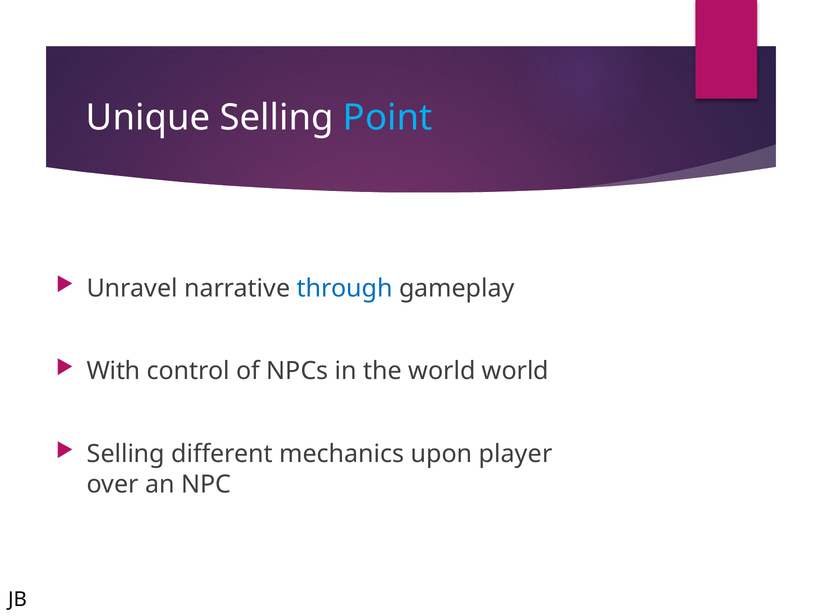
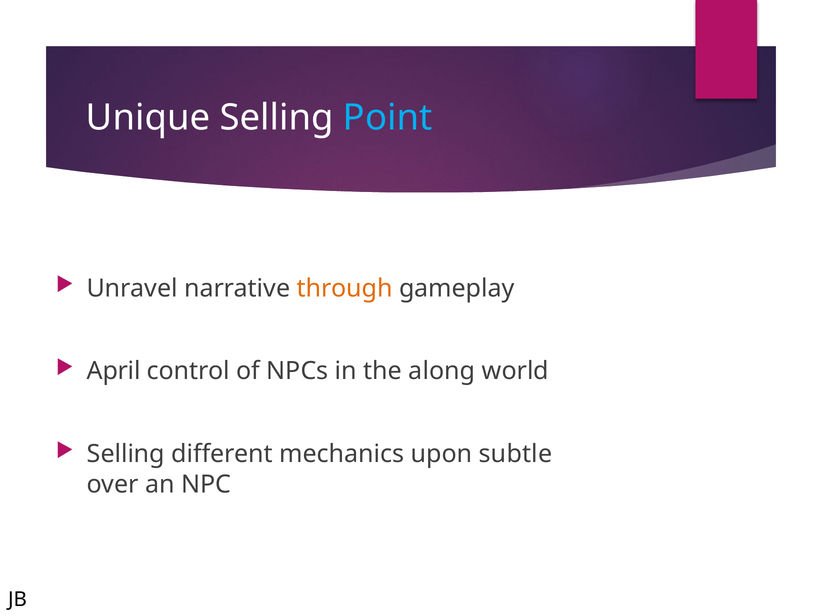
through colour: blue -> orange
With: With -> April
the world: world -> along
player: player -> subtle
